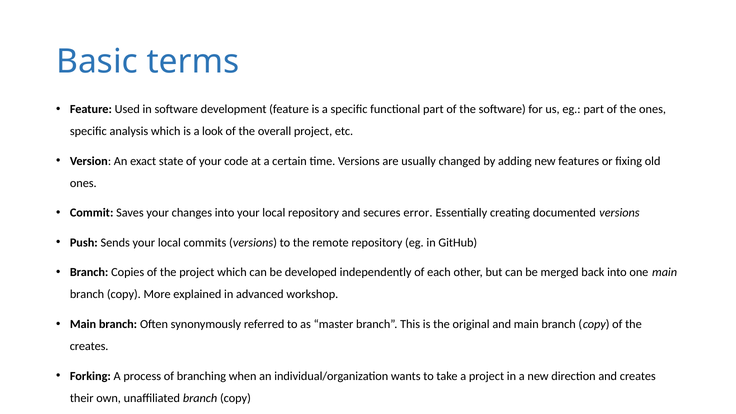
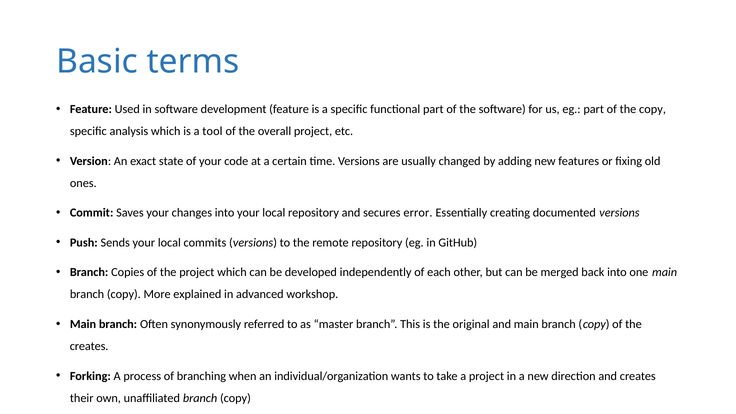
the ones: ones -> copy
look: look -> tool
